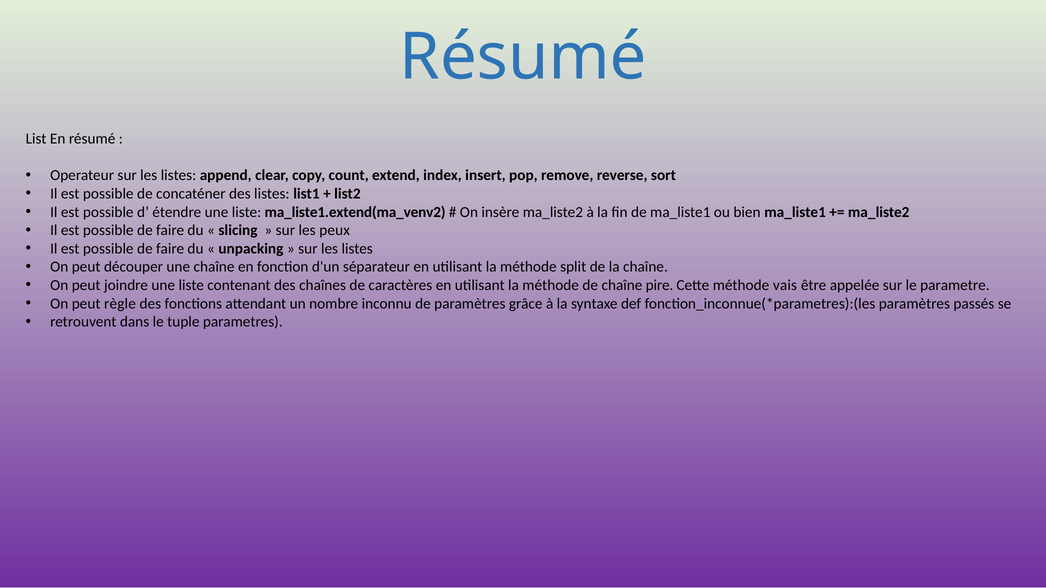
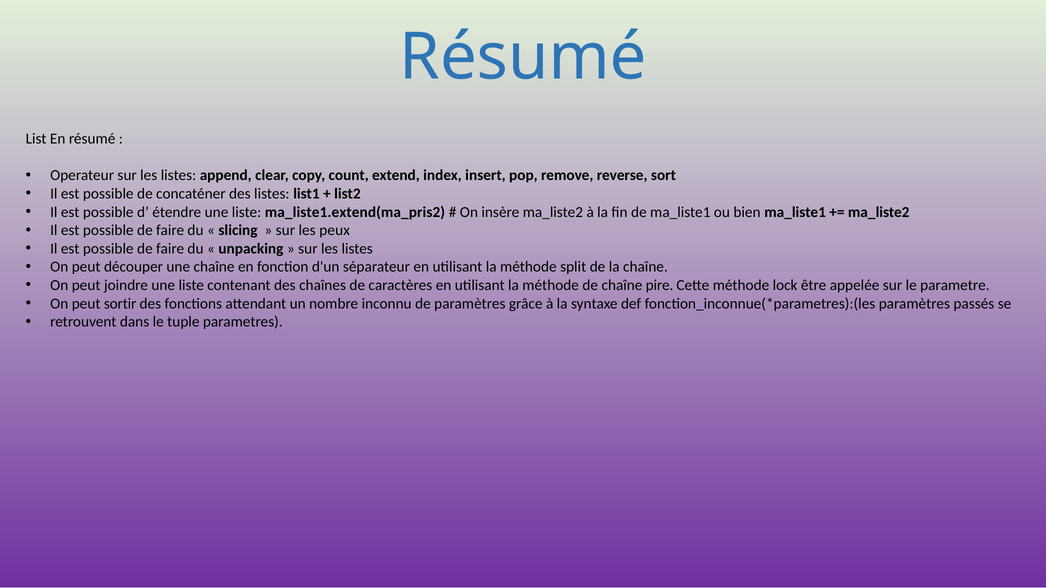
ma_liste1.extend(ma_venv2: ma_liste1.extend(ma_venv2 -> ma_liste1.extend(ma_pris2
vais: vais -> lock
règle: règle -> sortir
